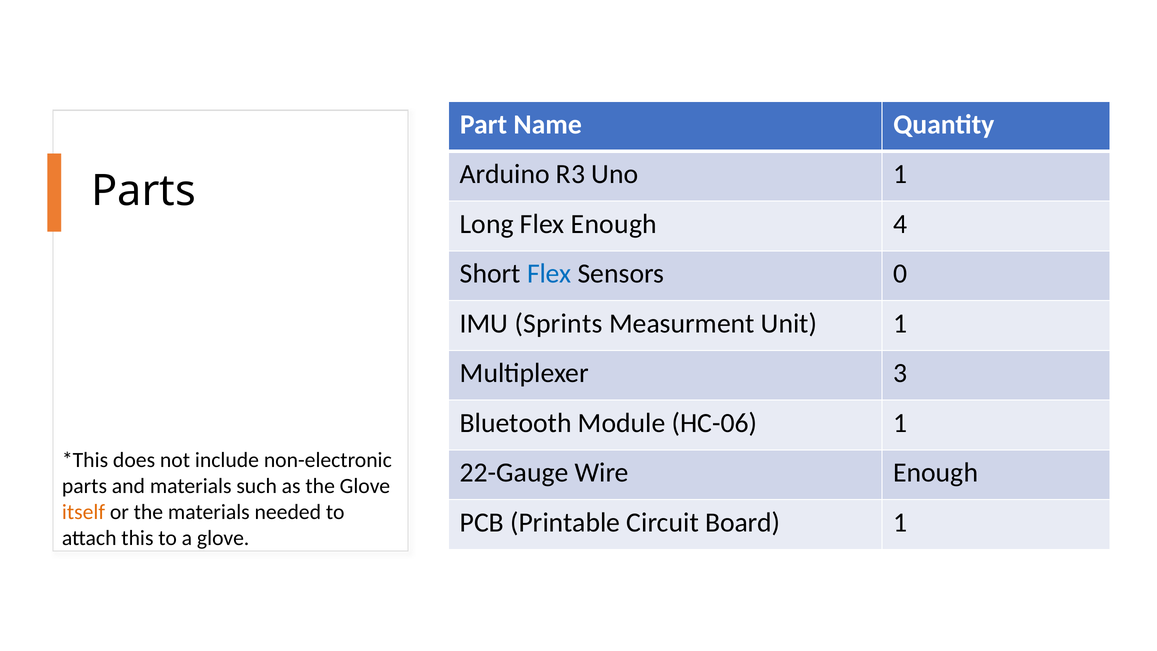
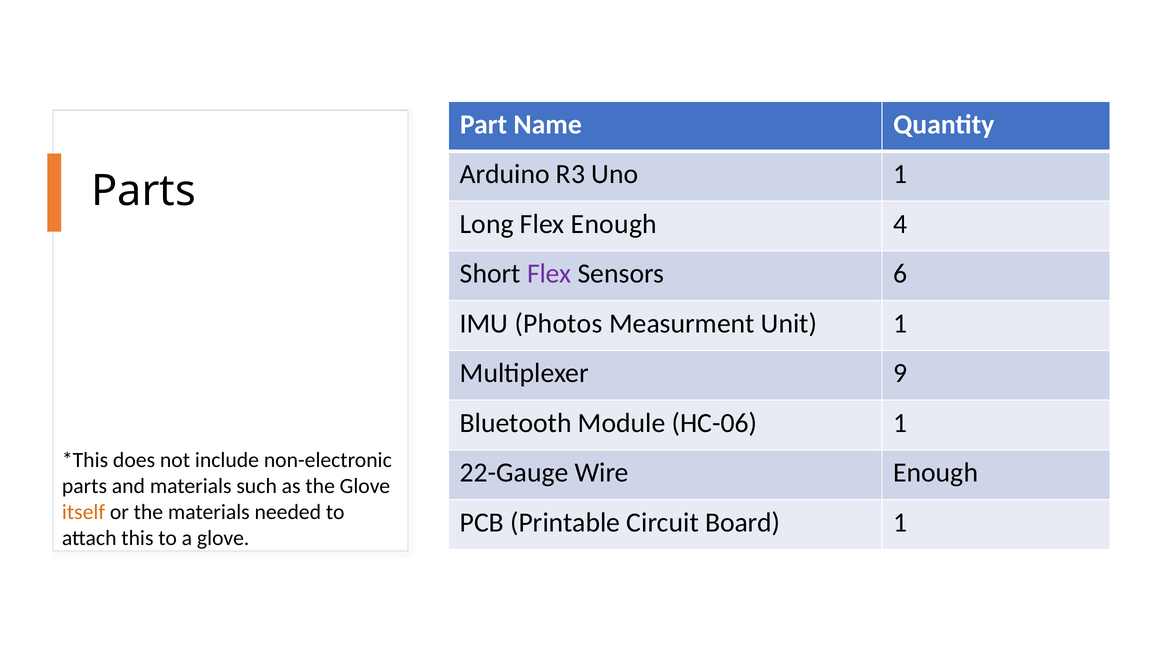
Flex at (549, 274) colour: blue -> purple
0: 0 -> 6
Sprints: Sprints -> Photos
3: 3 -> 9
